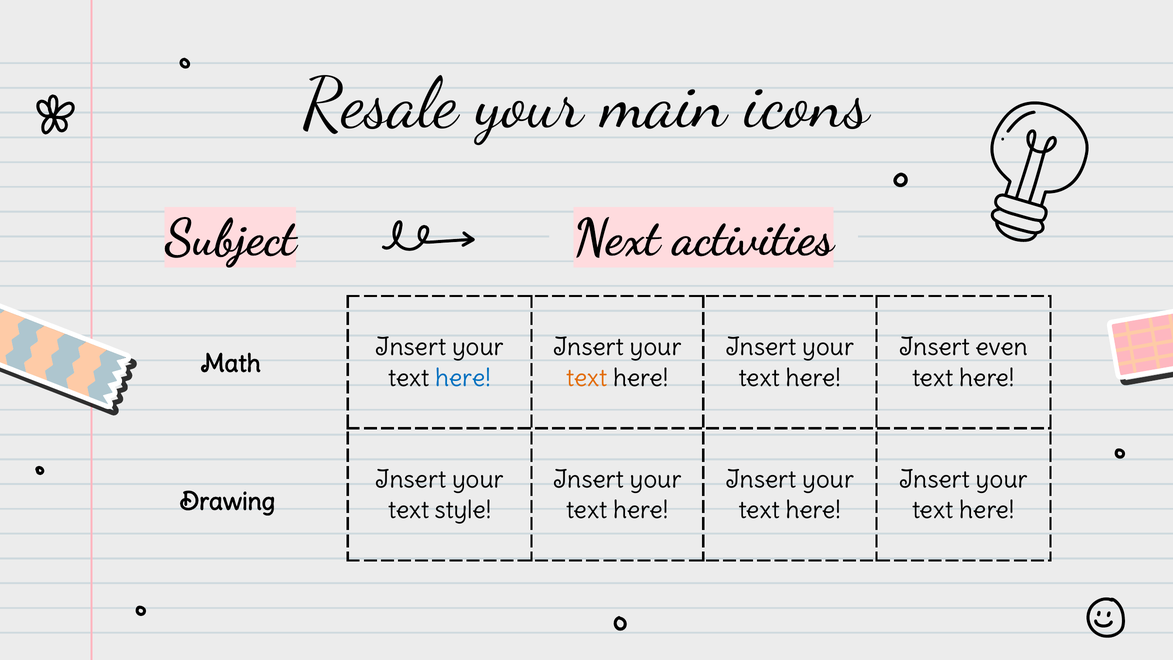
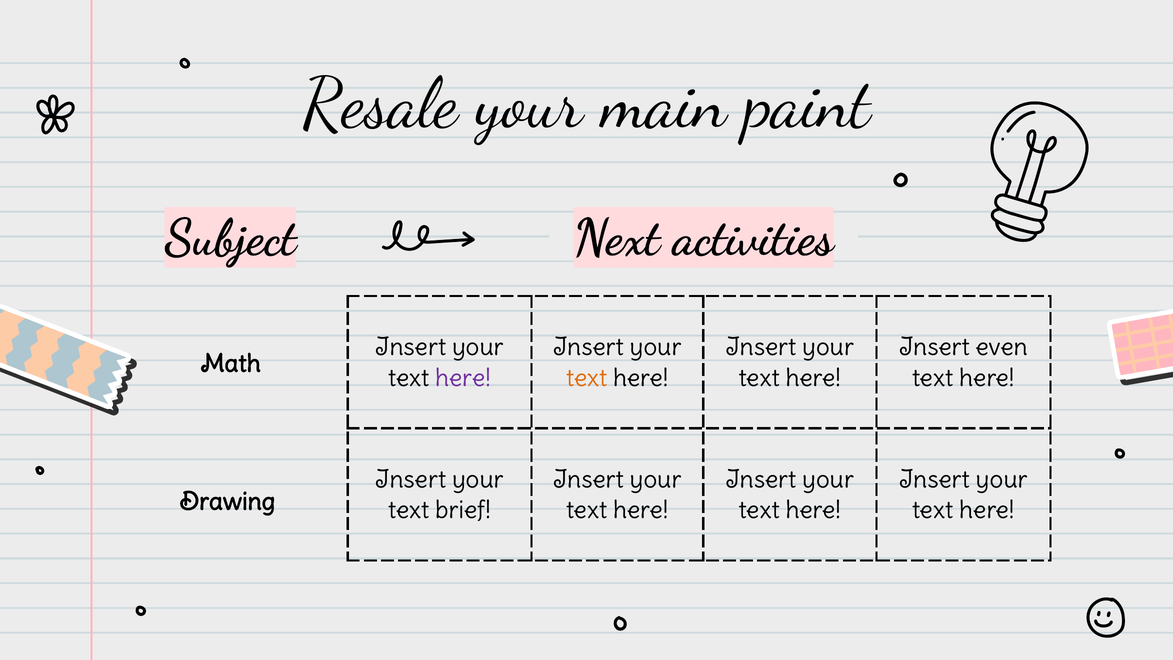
icons: icons -> paint
here at (463, 378) colour: blue -> purple
style: style -> brief
